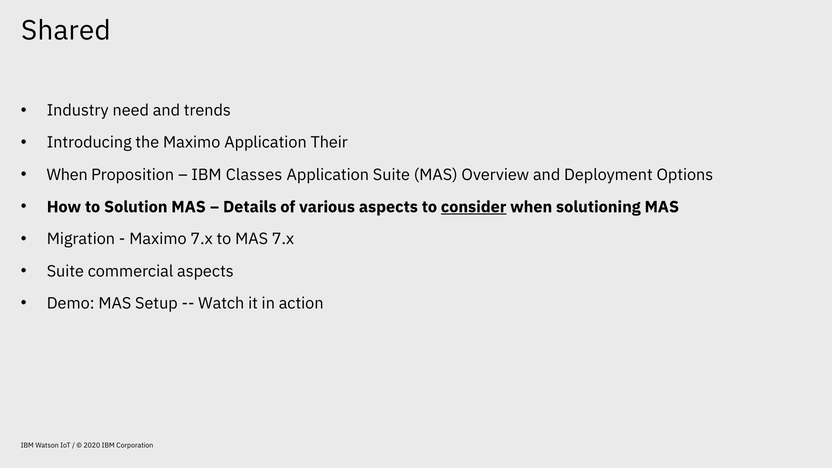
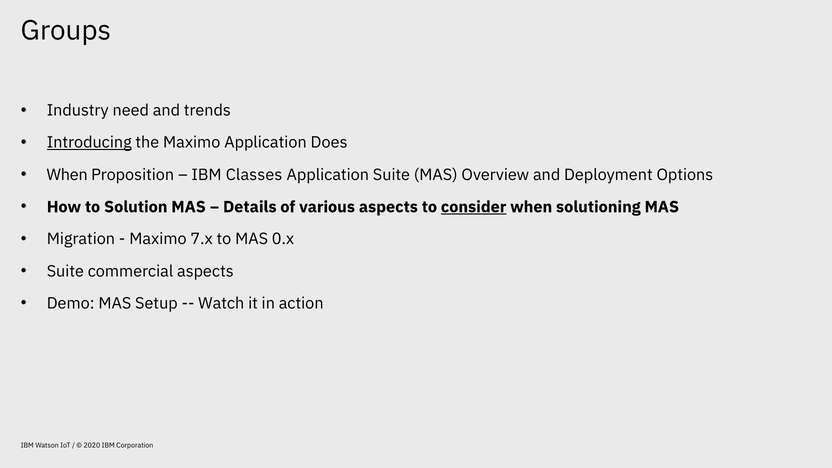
Shared: Shared -> Groups
Introducing underline: none -> present
Their: Their -> Does
MAS 7.x: 7.x -> 0.x
